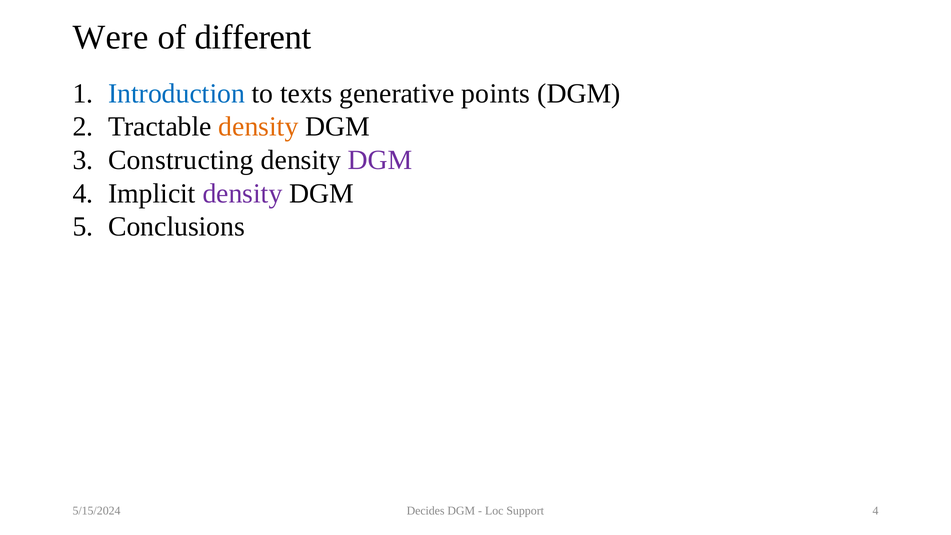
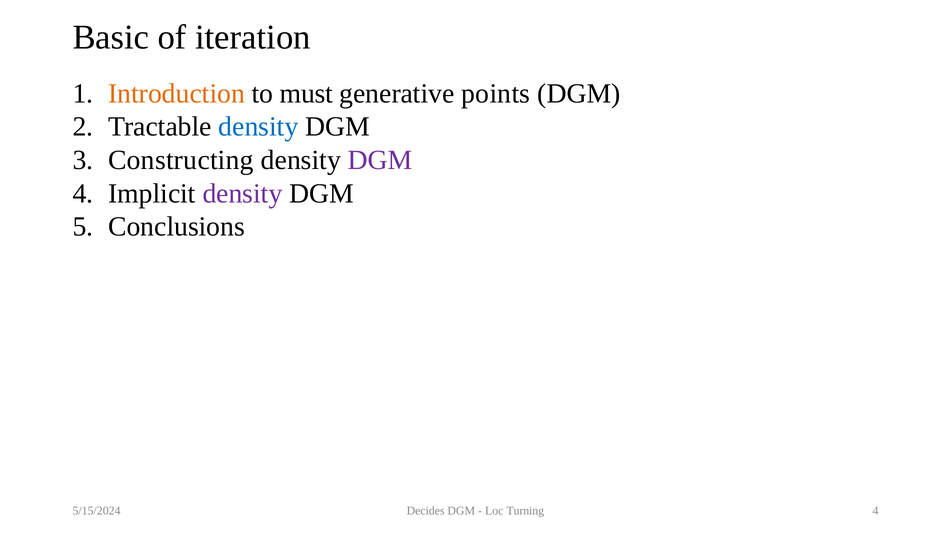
Were: Were -> Basic
different: different -> iteration
Introduction colour: blue -> orange
texts: texts -> must
density at (258, 127) colour: orange -> blue
Support: Support -> Turning
